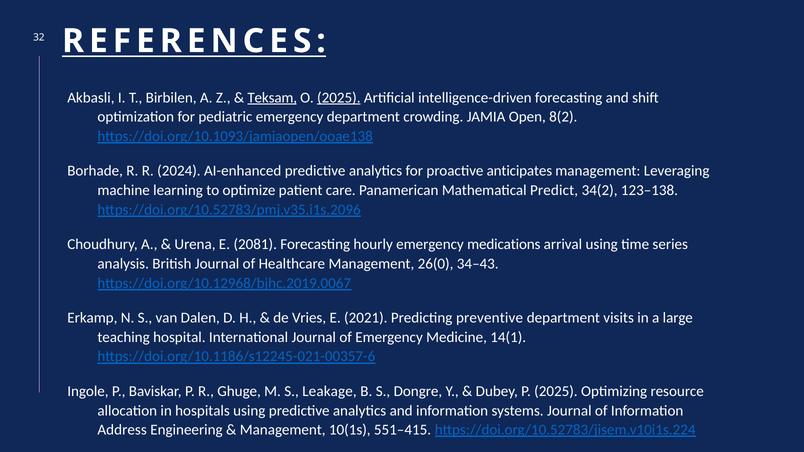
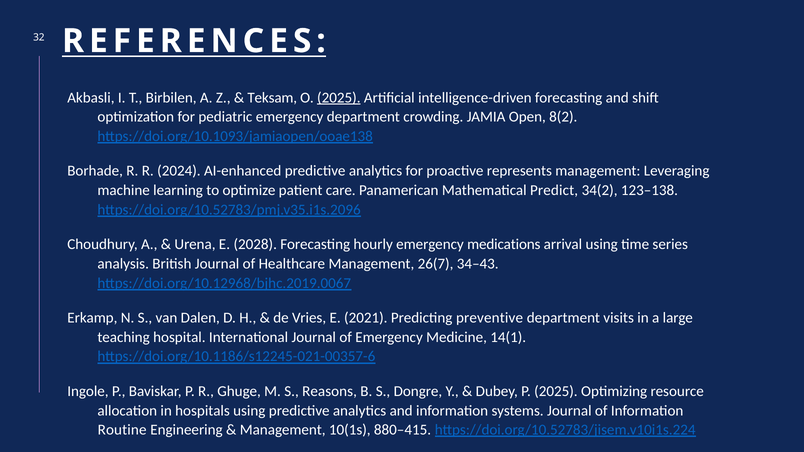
Teksam underline: present -> none
anticipates: anticipates -> represents
2081: 2081 -> 2028
26(0: 26(0 -> 26(7
Leakage: Leakage -> Reasons
Address: Address -> Routine
551–415: 551–415 -> 880–415
